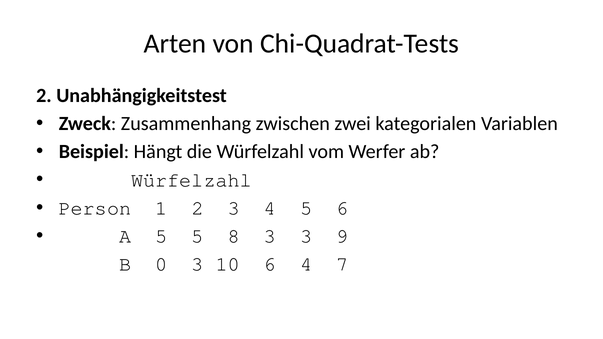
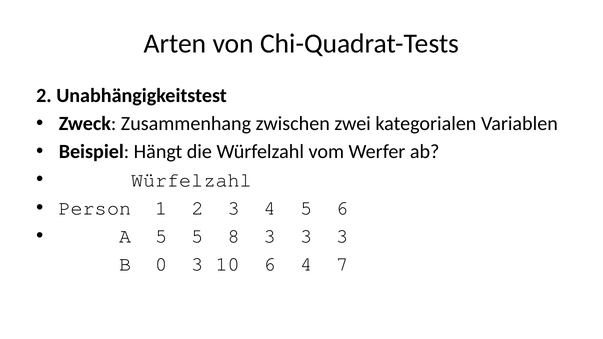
3 3 9: 9 -> 3
